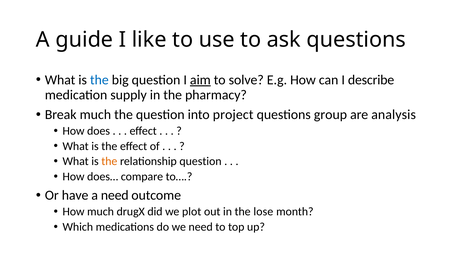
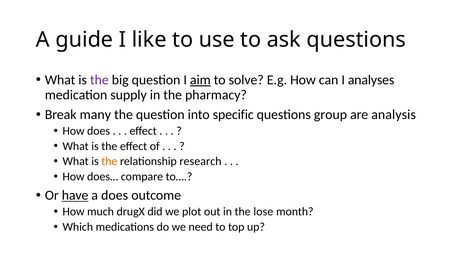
the at (99, 80) colour: blue -> purple
describe: describe -> analyses
Break much: much -> many
project: project -> specific
relationship question: question -> research
have underline: none -> present
a need: need -> does
